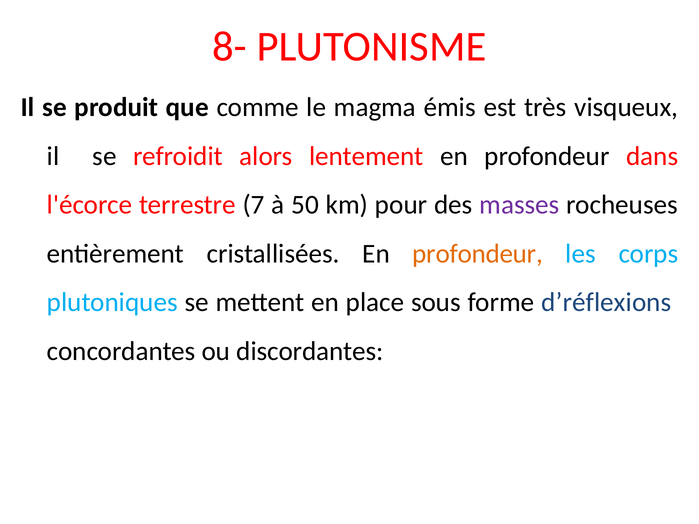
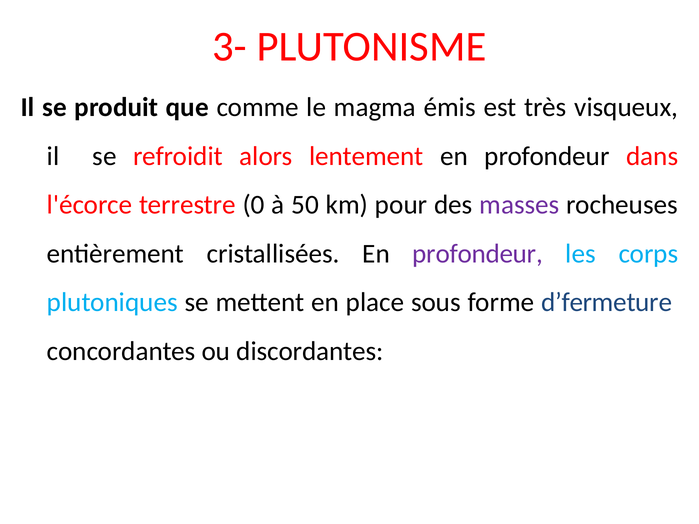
8-: 8- -> 3-
7: 7 -> 0
profondeur at (478, 254) colour: orange -> purple
d’réflexions: d’réflexions -> d’fermeture
